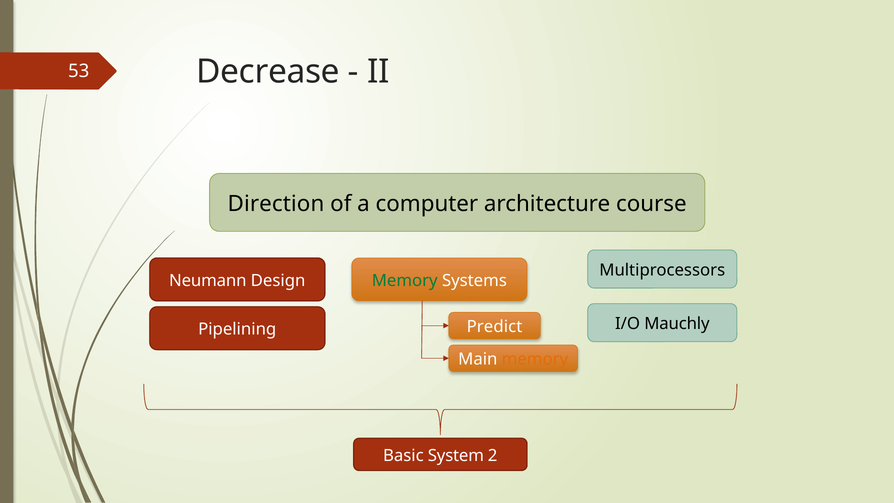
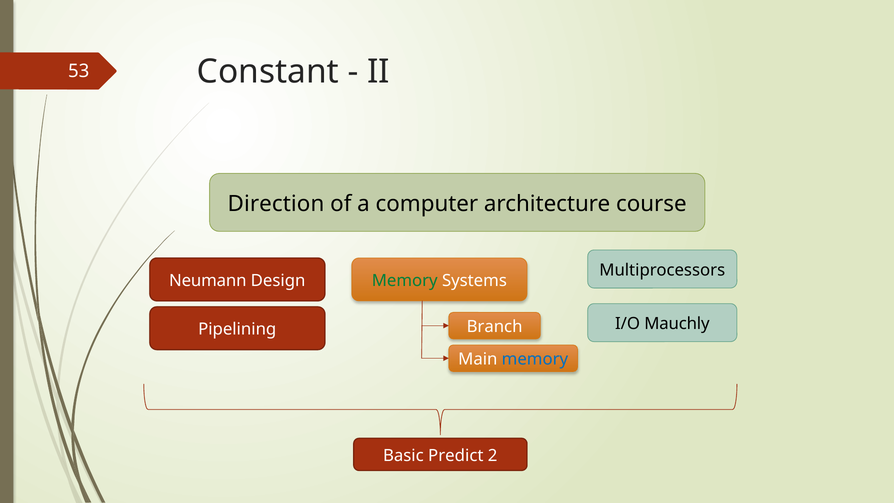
Decrease: Decrease -> Constant
Predict: Predict -> Branch
memory at (535, 359) colour: orange -> blue
System: System -> Predict
